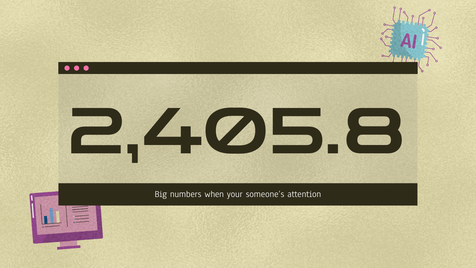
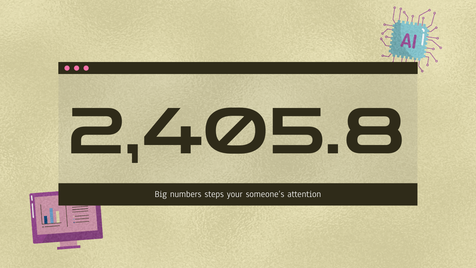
when: when -> steps
